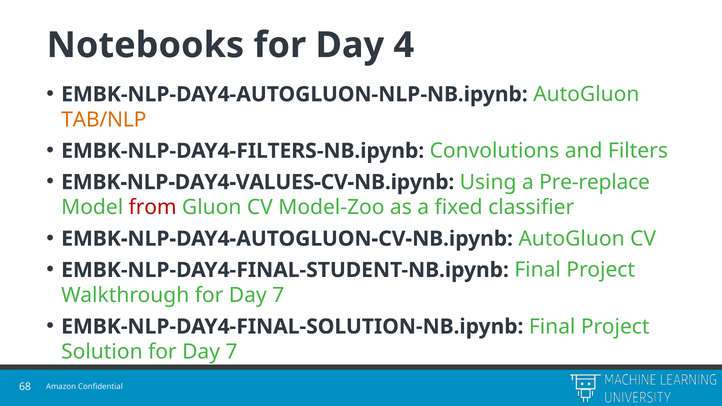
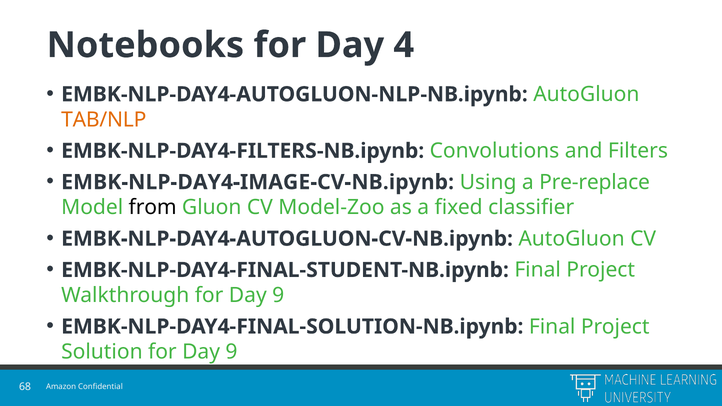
EMBK-NLP-DAY4-VALUES-CV-NB.ipynb: EMBK-NLP-DAY4-VALUES-CV-NB.ipynb -> EMBK-NLP-DAY4-IMAGE-CV-NB.ipynb
from colour: red -> black
Walkthrough for Day 7: 7 -> 9
Solution for Day 7: 7 -> 9
